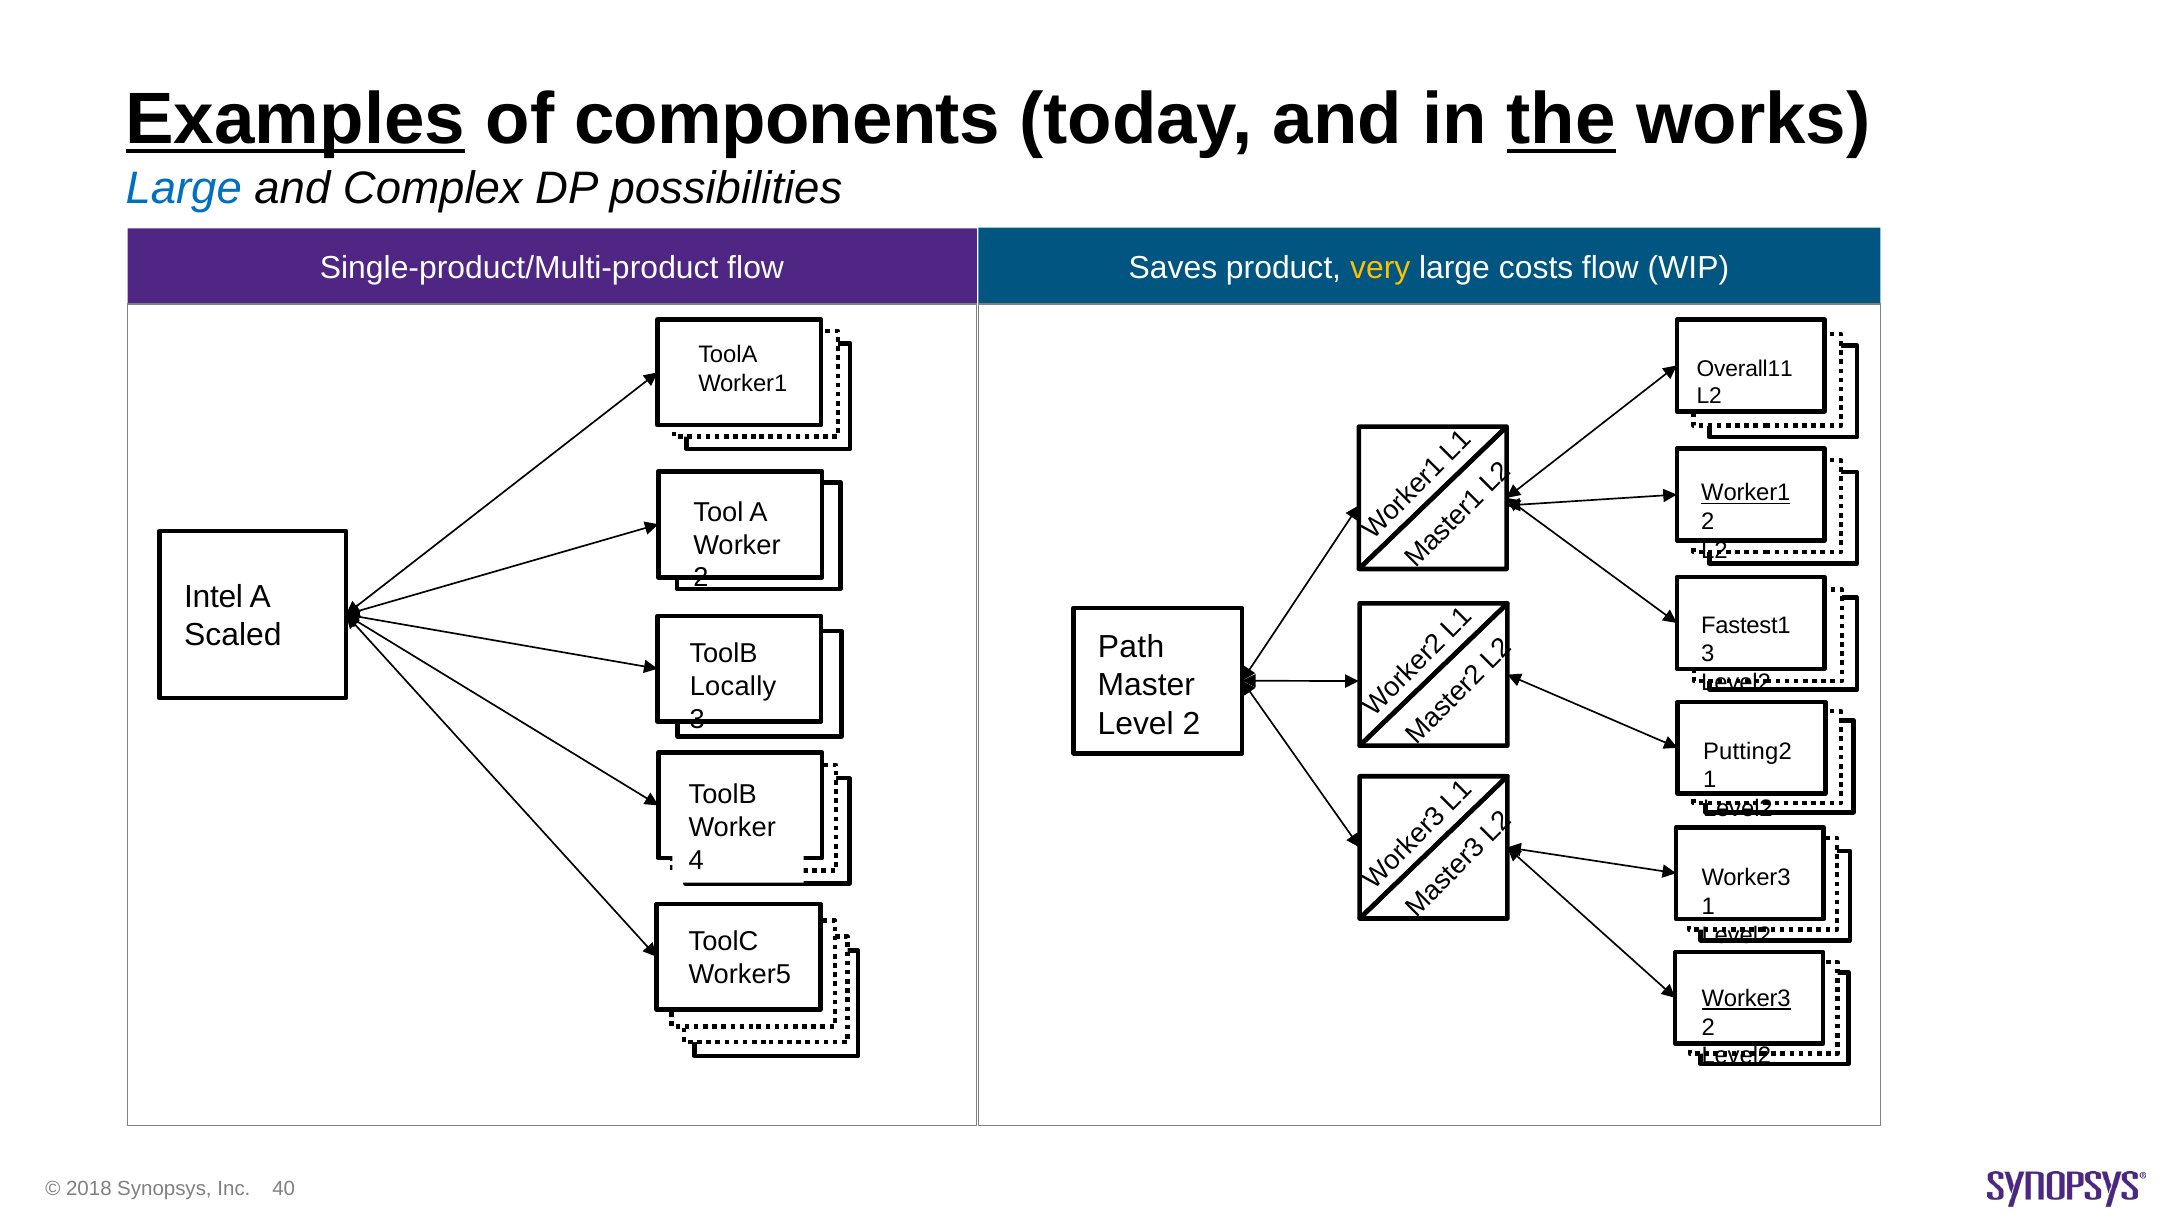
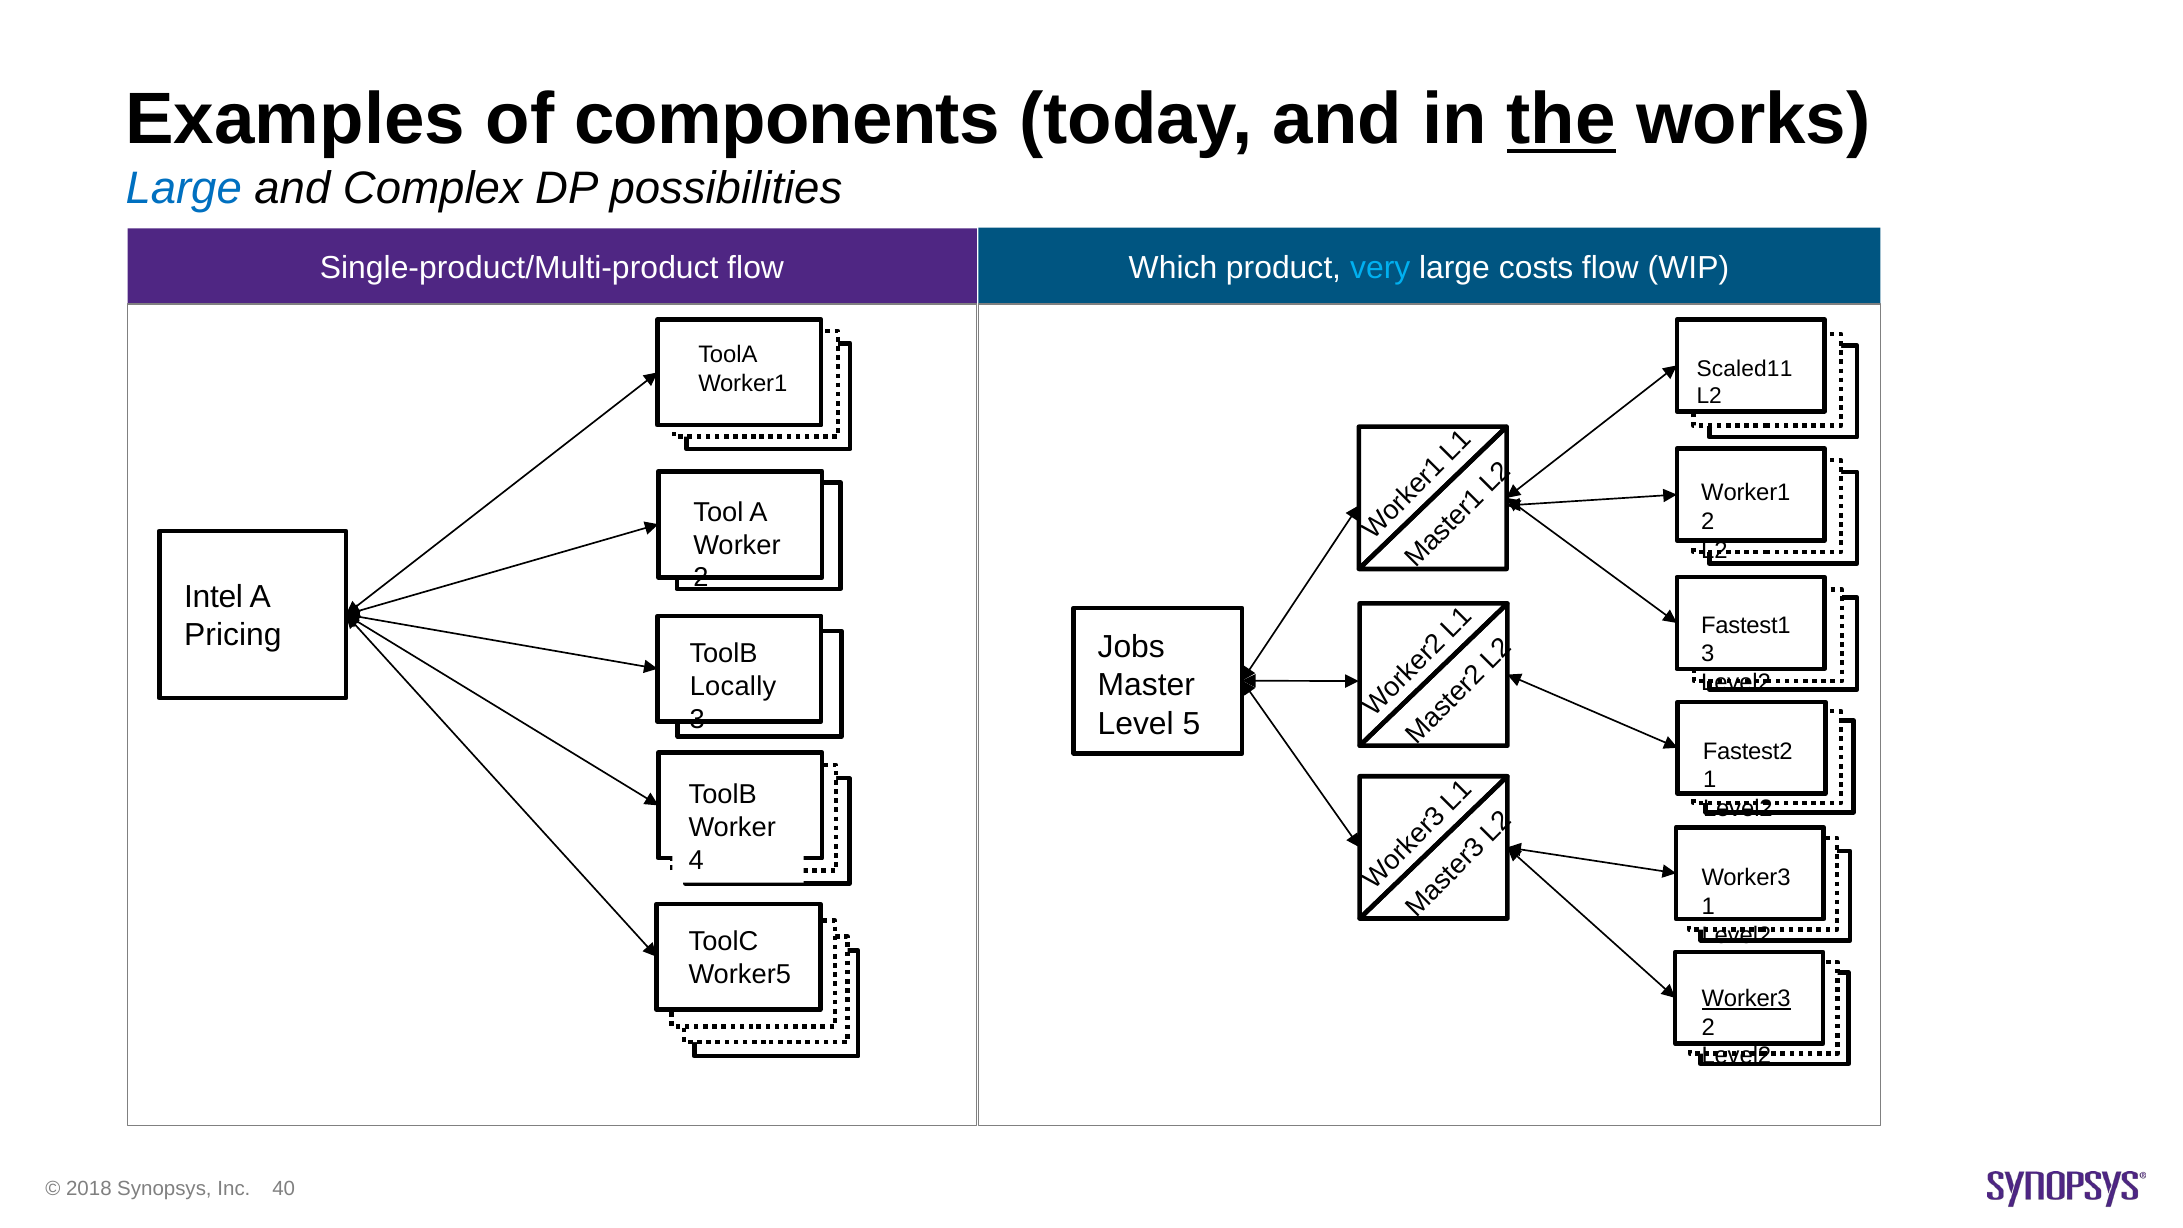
Examples underline: present -> none
Saves: Saves -> Which
very colour: yellow -> light blue
Overall11: Overall11 -> Scaled11
Worker1 at (1746, 493) underline: present -> none
Scaled: Scaled -> Pricing
Path: Path -> Jobs
Level 2: 2 -> 5
Putting2: Putting2 -> Fastest2
